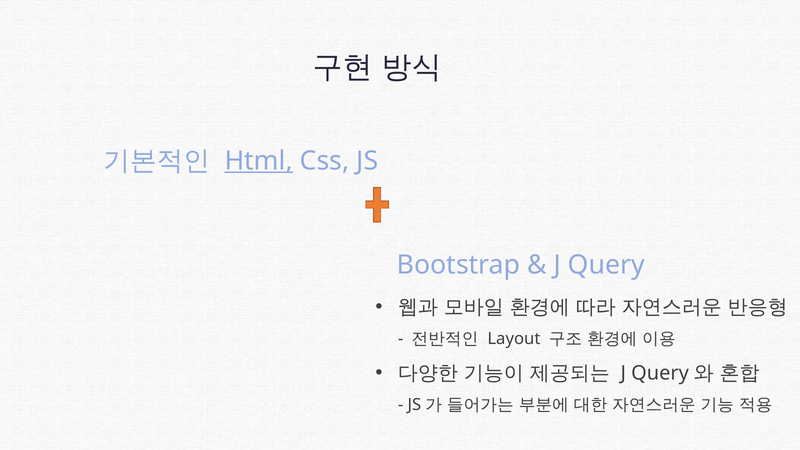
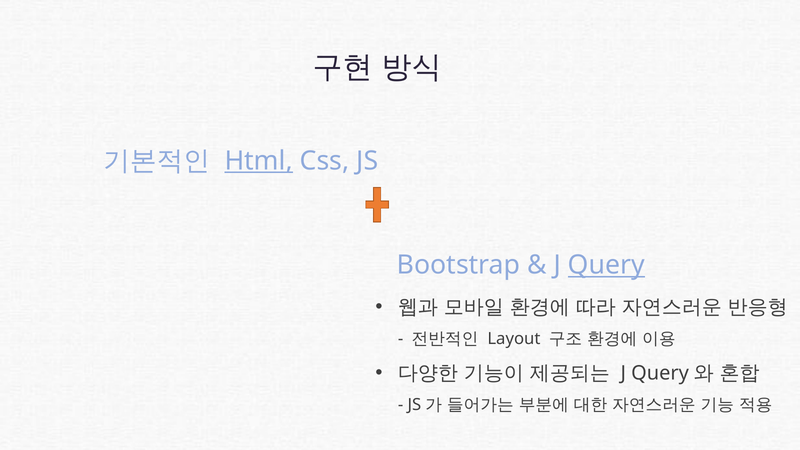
Query at (606, 265) underline: none -> present
